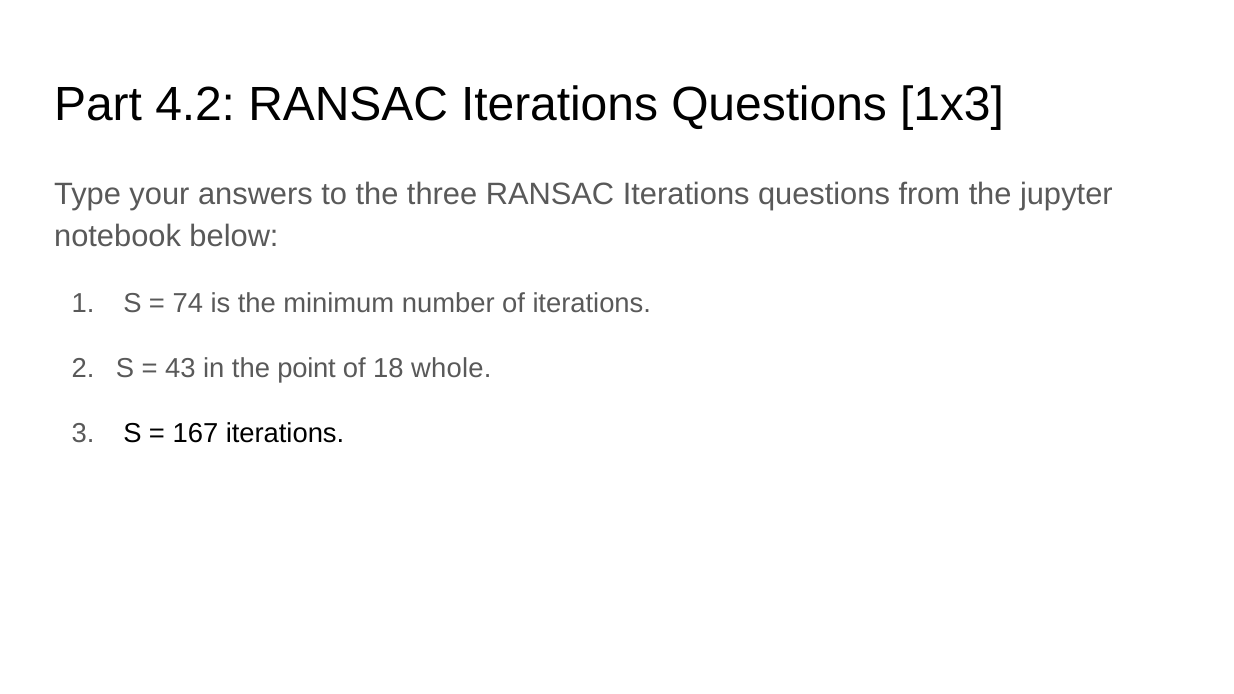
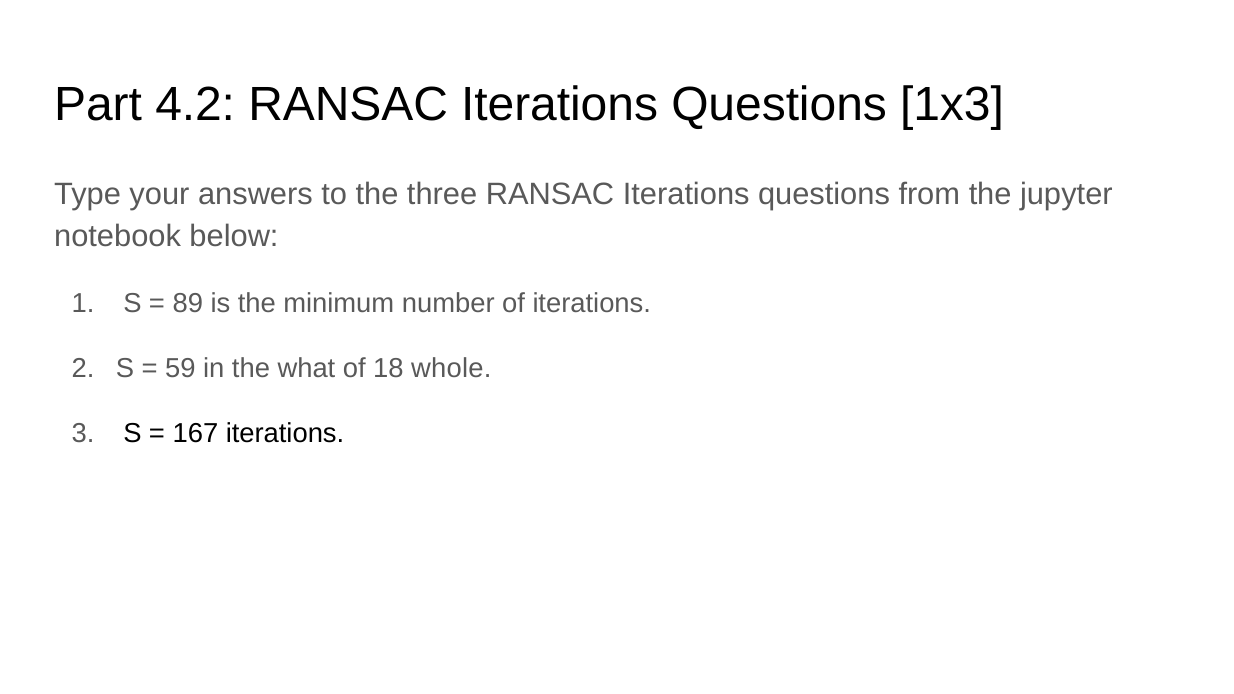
74: 74 -> 89
43: 43 -> 59
point: point -> what
